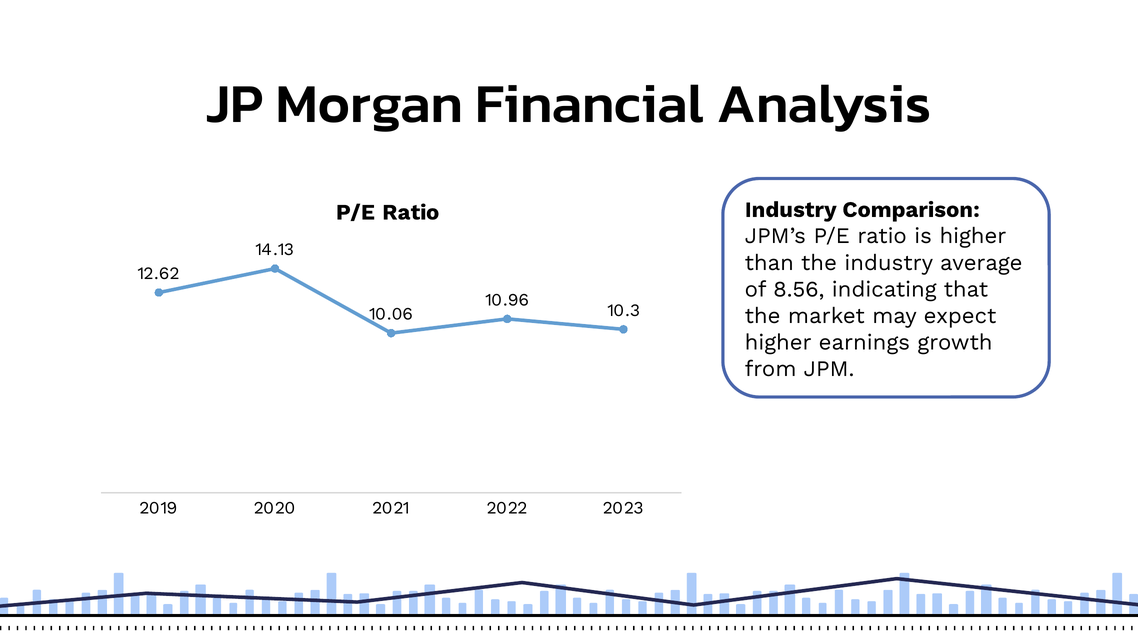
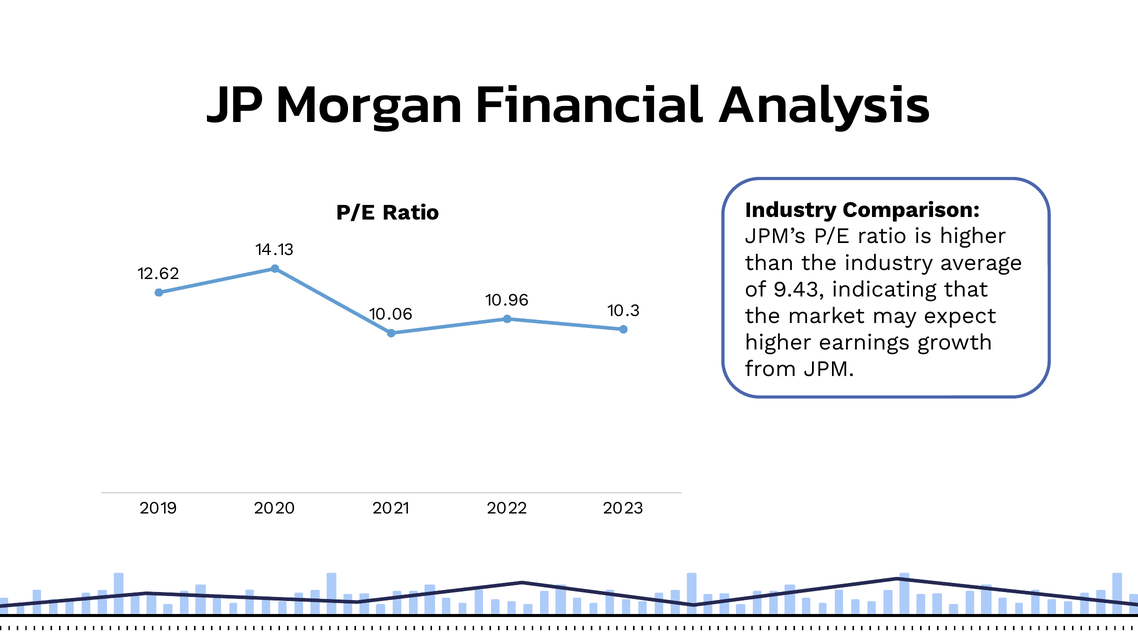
8.56: 8.56 -> 9.43
